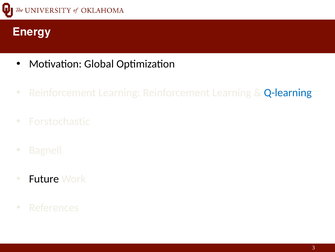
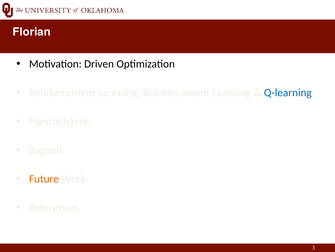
Energy: Energy -> Florian
Global: Global -> Driven
Future colour: black -> orange
